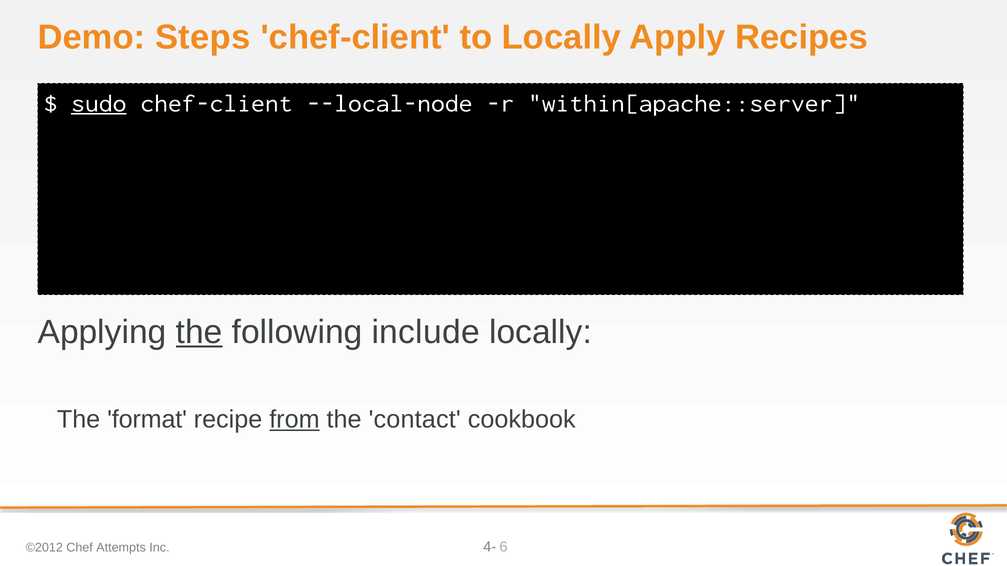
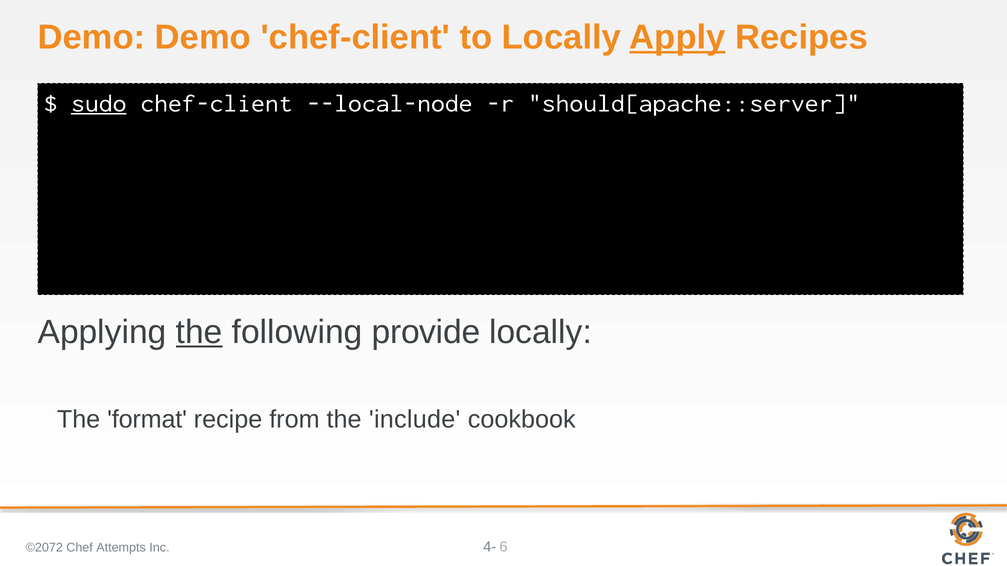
Demo Steps: Steps -> Demo
Apply underline: none -> present
within[apache::server: within[apache::server -> should[apache::server
include: include -> provide
from underline: present -> none
contact: contact -> include
©2012: ©2012 -> ©2072
